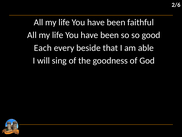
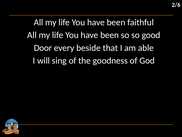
Each: Each -> Door
